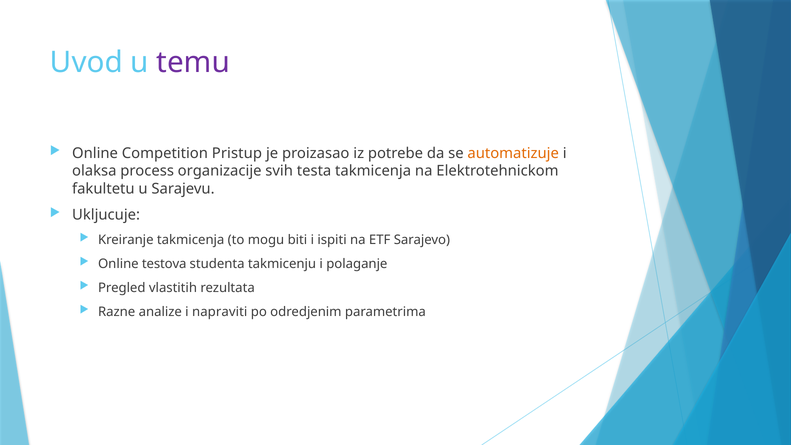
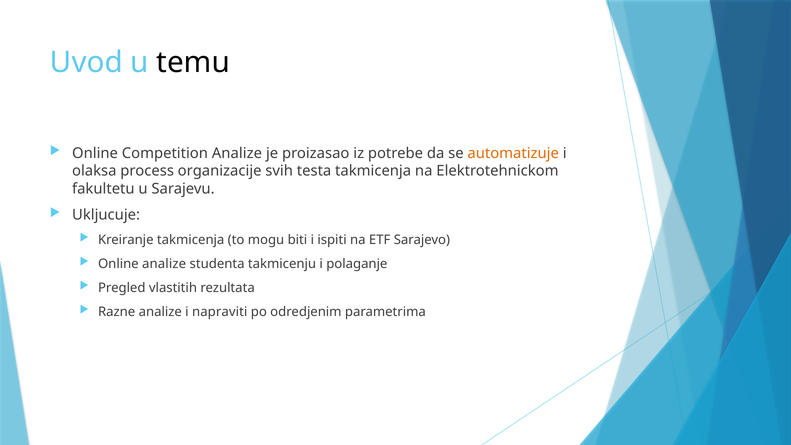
temu colour: purple -> black
Competition Pristup: Pristup -> Analize
Online testova: testova -> analize
